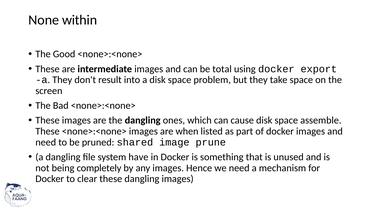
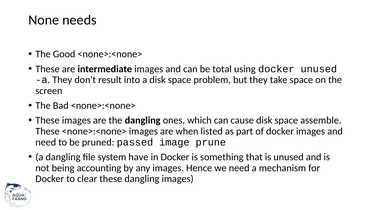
within: within -> needs
docker export: export -> unused
shared: shared -> passed
completely: completely -> accounting
